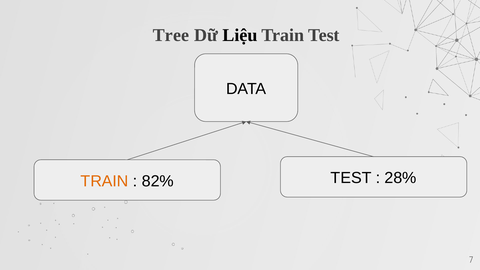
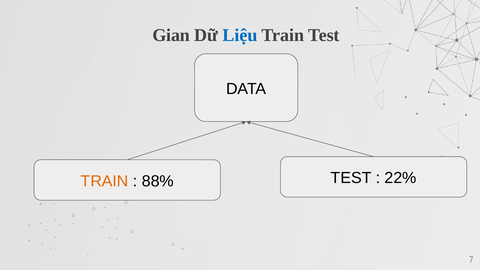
Tree: Tree -> Gian
Liệu colour: black -> blue
82%: 82% -> 88%
28%: 28% -> 22%
